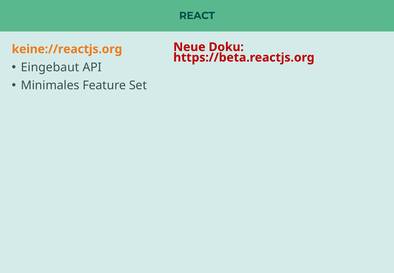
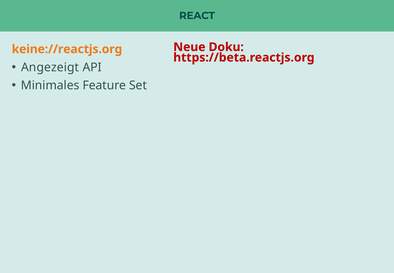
Eingebaut: Eingebaut -> Angezeigt
